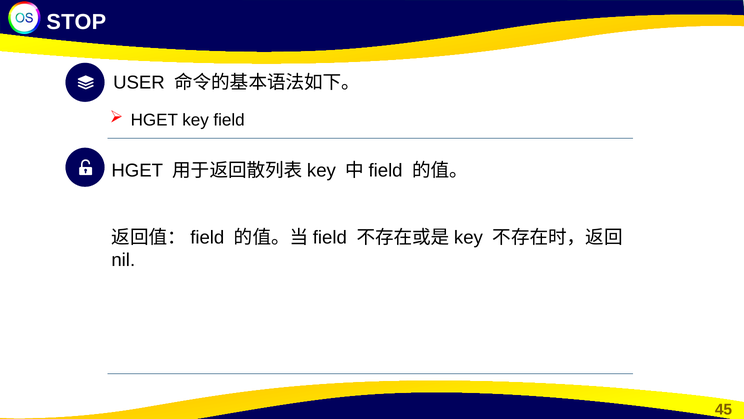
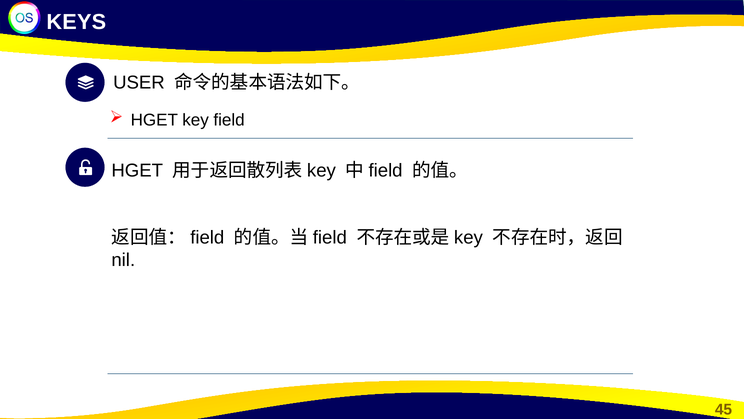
STOP: STOP -> KEYS
